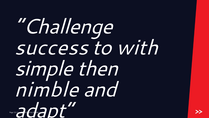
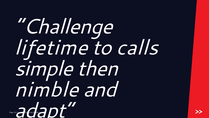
success: success -> lifetime
with: with -> calls
